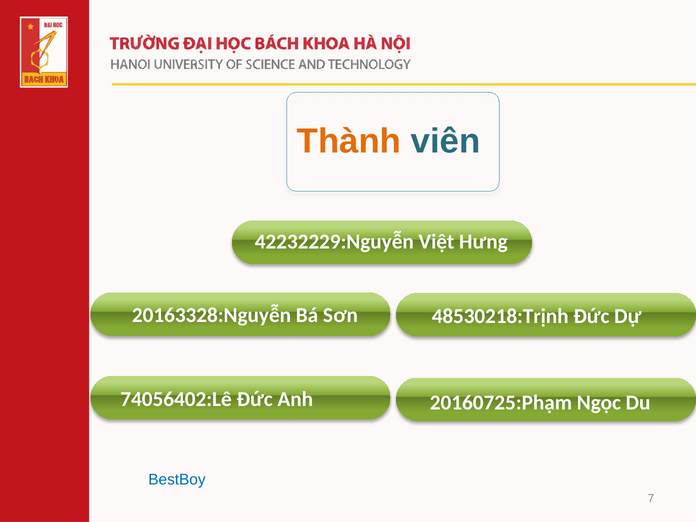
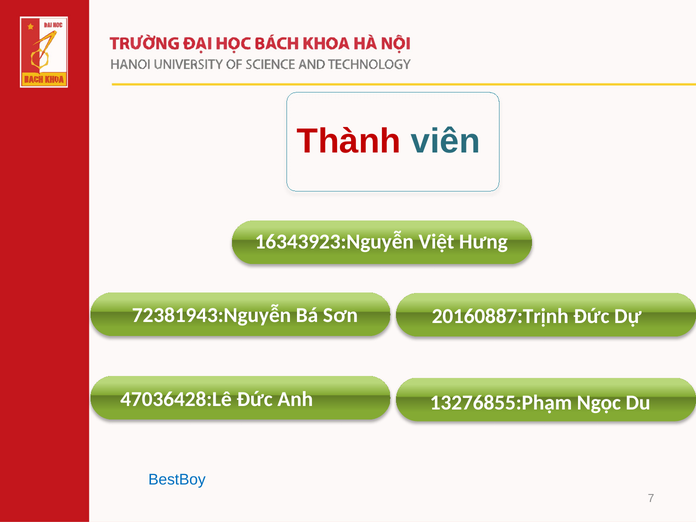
Thành colour: orange -> red
42232229:Nguyễn: 42232229:Nguyễn -> 16343923:Nguyễn
20163328:Nguyễn: 20163328:Nguyễn -> 72381943:Nguyễn
48530218:Trịnh: 48530218:Trịnh -> 20160887:Trịnh
74056402:Lê: 74056402:Lê -> 47036428:Lê
20160725:Phạm: 20160725:Phạm -> 13276855:Phạm
